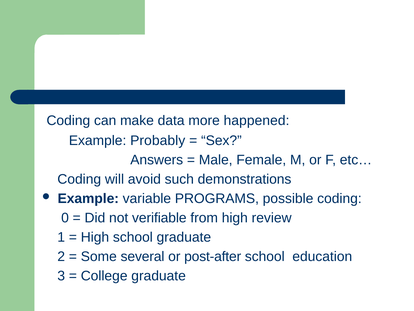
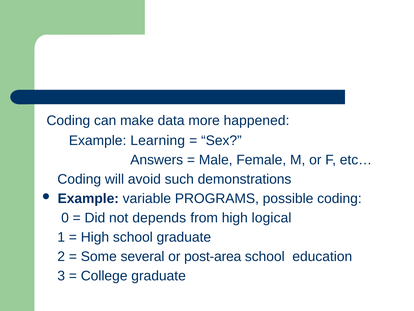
Probably: Probably -> Learning
verifiable: verifiable -> depends
review: review -> logical
post-after: post-after -> post-area
